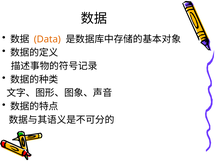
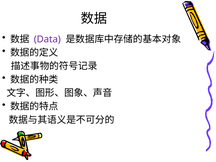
Data colour: orange -> purple
